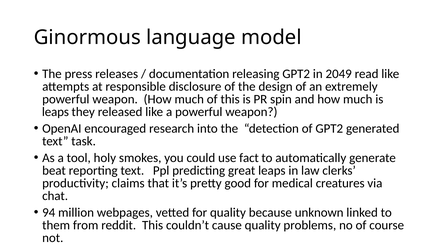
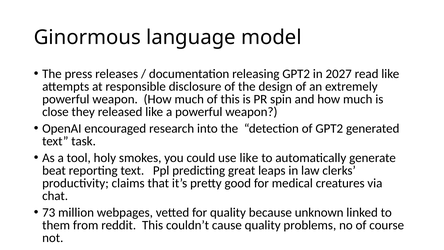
2049: 2049 -> 2027
leaps at (55, 112): leaps -> close
use fact: fact -> like
94: 94 -> 73
